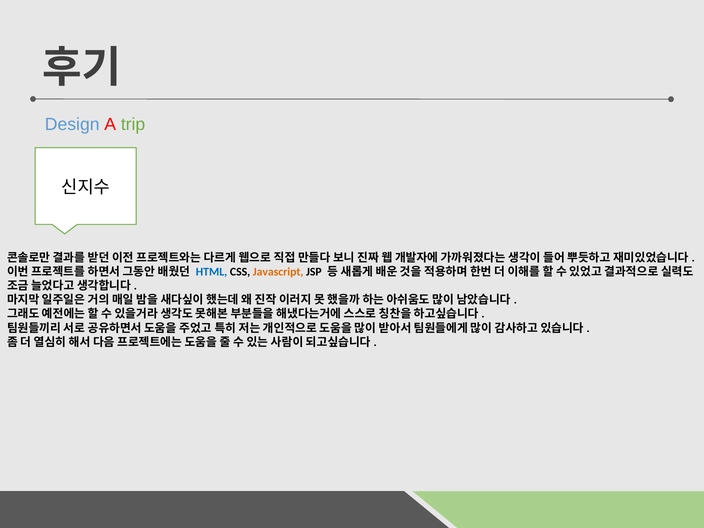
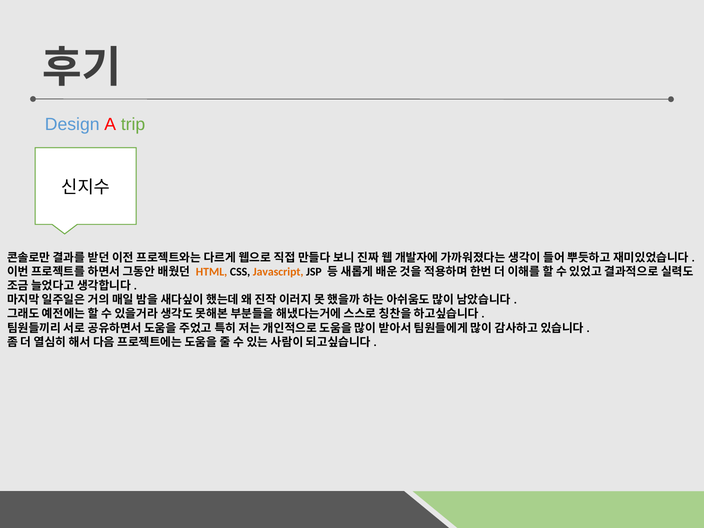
HTML colour: blue -> orange
